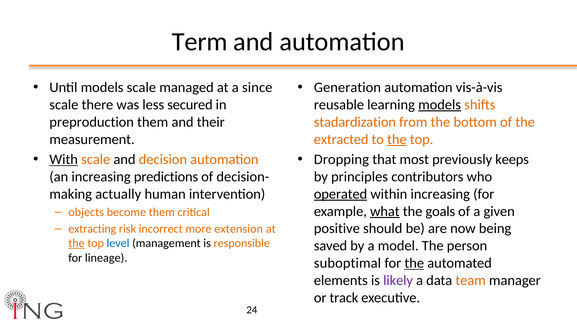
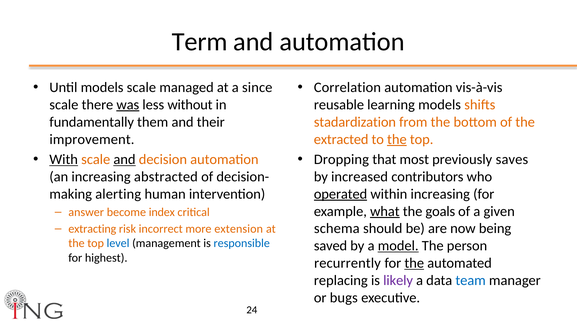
Generation: Generation -> Correlation
was underline: none -> present
secured: secured -> without
models at (440, 105) underline: present -> none
preproduction: preproduction -> fundamentally
measurement: measurement -> improvement
and at (125, 160) underline: none -> present
keeps: keeps -> saves
predictions: predictions -> abstracted
principles: principles -> increased
actually: actually -> alerting
objects: objects -> answer
become them: them -> index
positive: positive -> schema
the at (76, 244) underline: present -> none
responsible colour: orange -> blue
model underline: none -> present
lineage: lineage -> highest
suboptimal: suboptimal -> recurrently
elements: elements -> replacing
team colour: orange -> blue
track: track -> bugs
